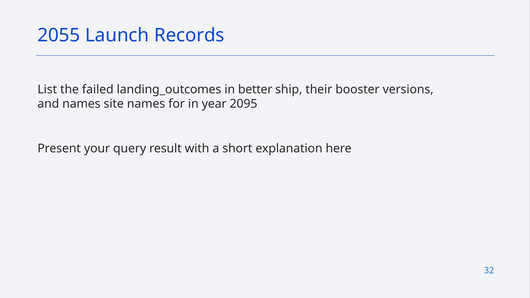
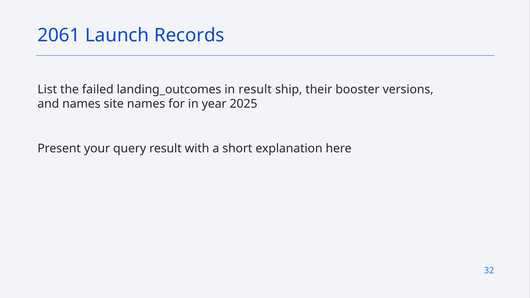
2055: 2055 -> 2061
in better: better -> result
2095: 2095 -> 2025
